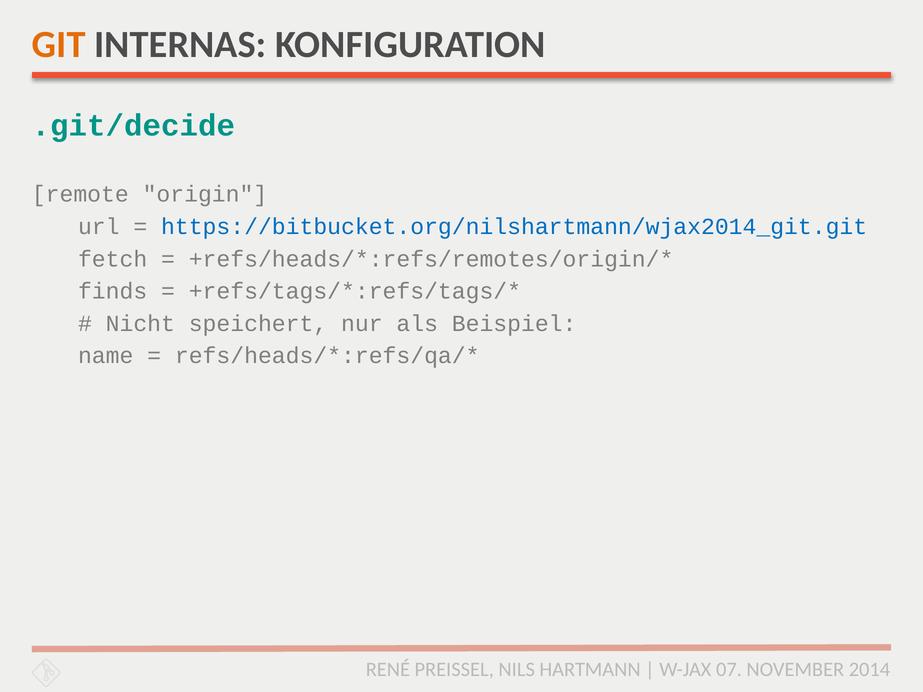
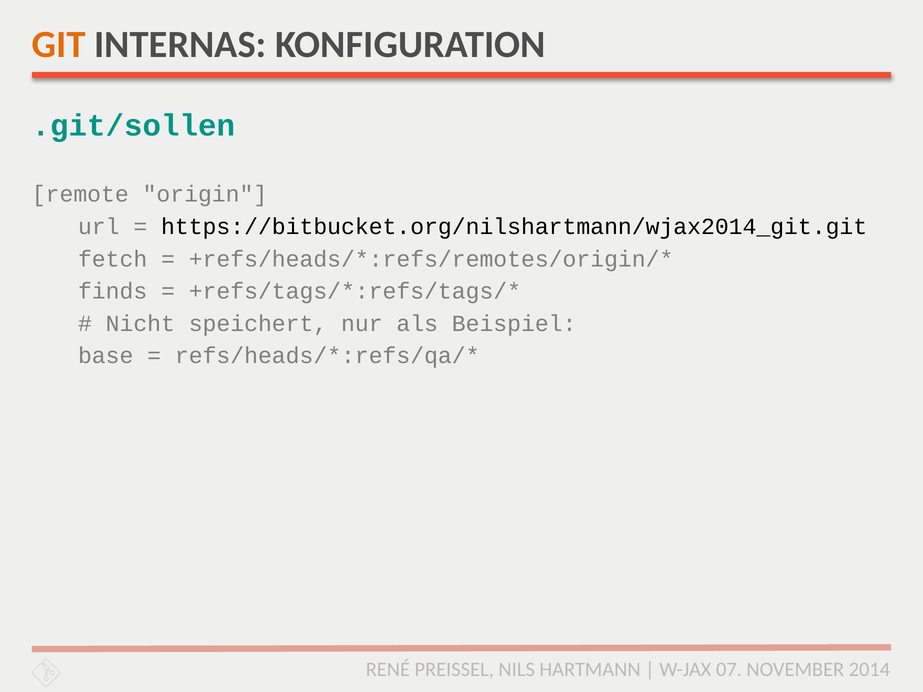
.git/decide: .git/decide -> .git/sollen
https://bitbucket.org/nilshartmann/wjax2014_git.git colour: blue -> black
name: name -> base
